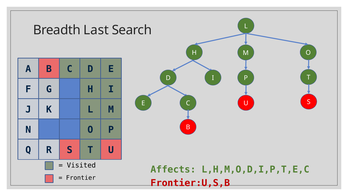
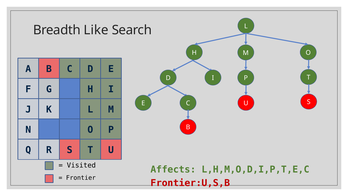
Last: Last -> Like
